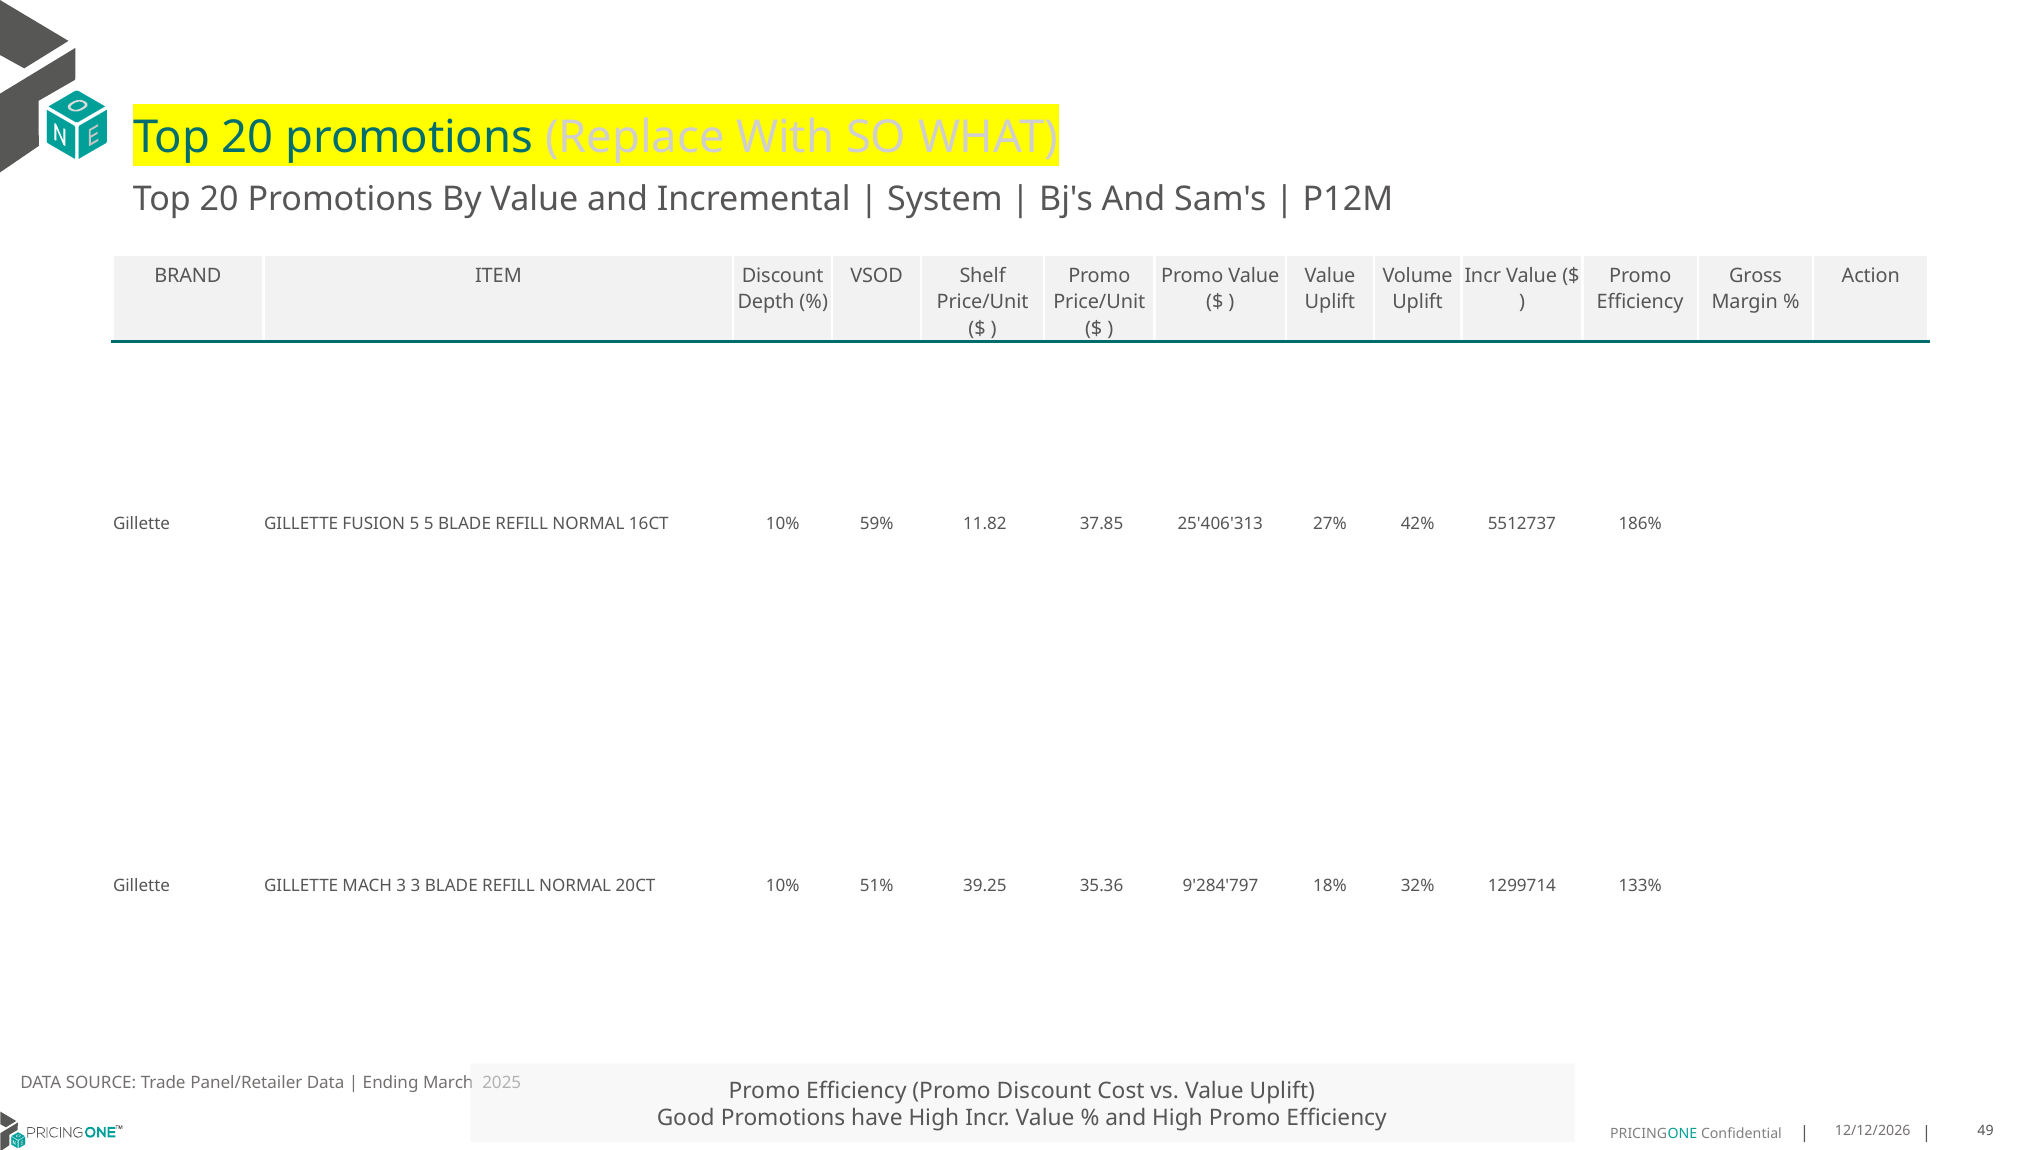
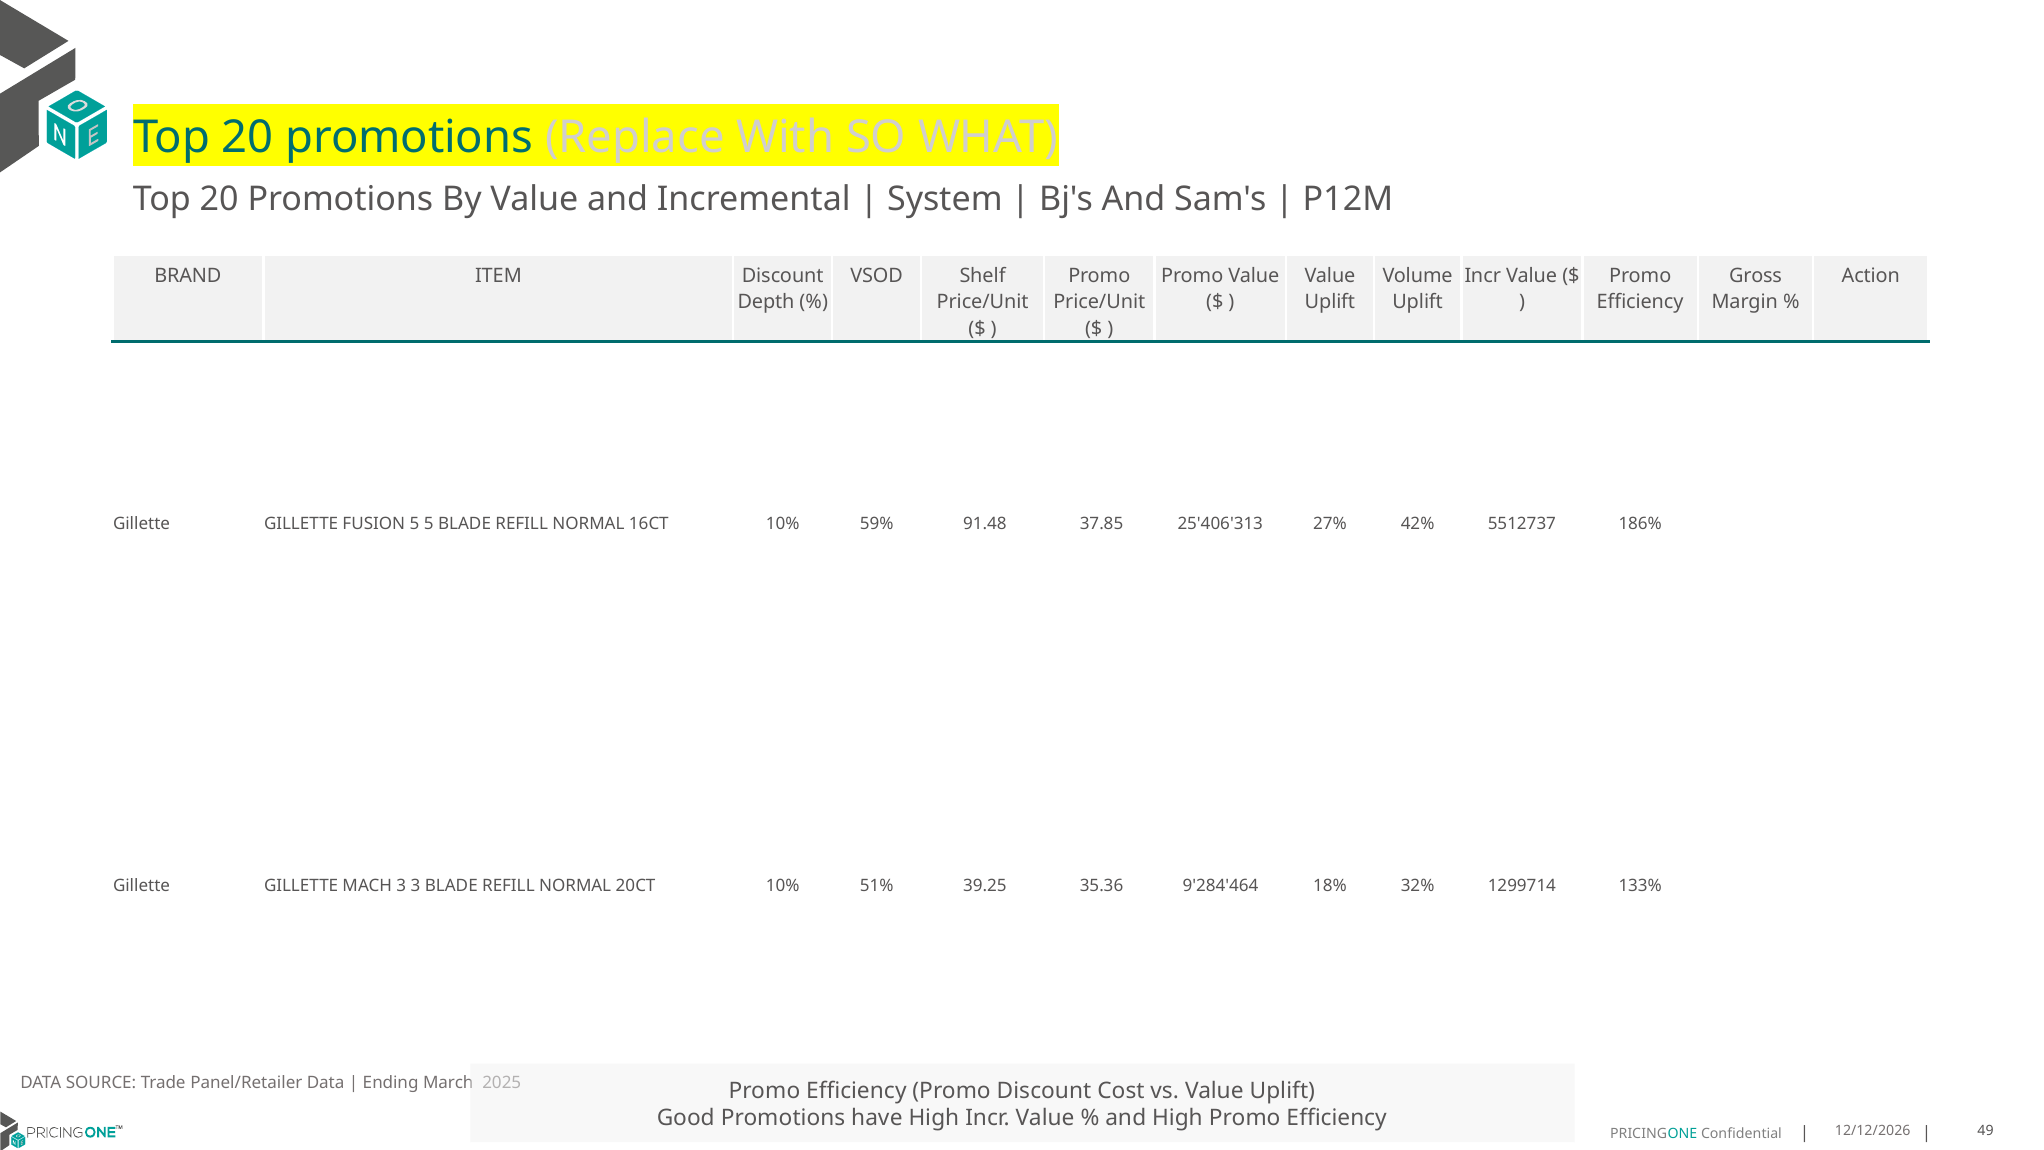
11.82: 11.82 -> 91.48
9'284'797: 9'284'797 -> 9'284'464
